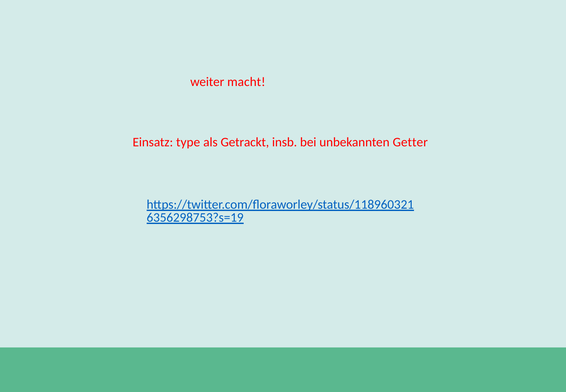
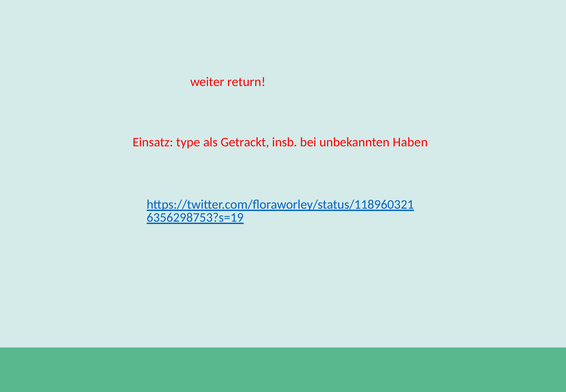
macht: macht -> return
Getter: Getter -> Haben
